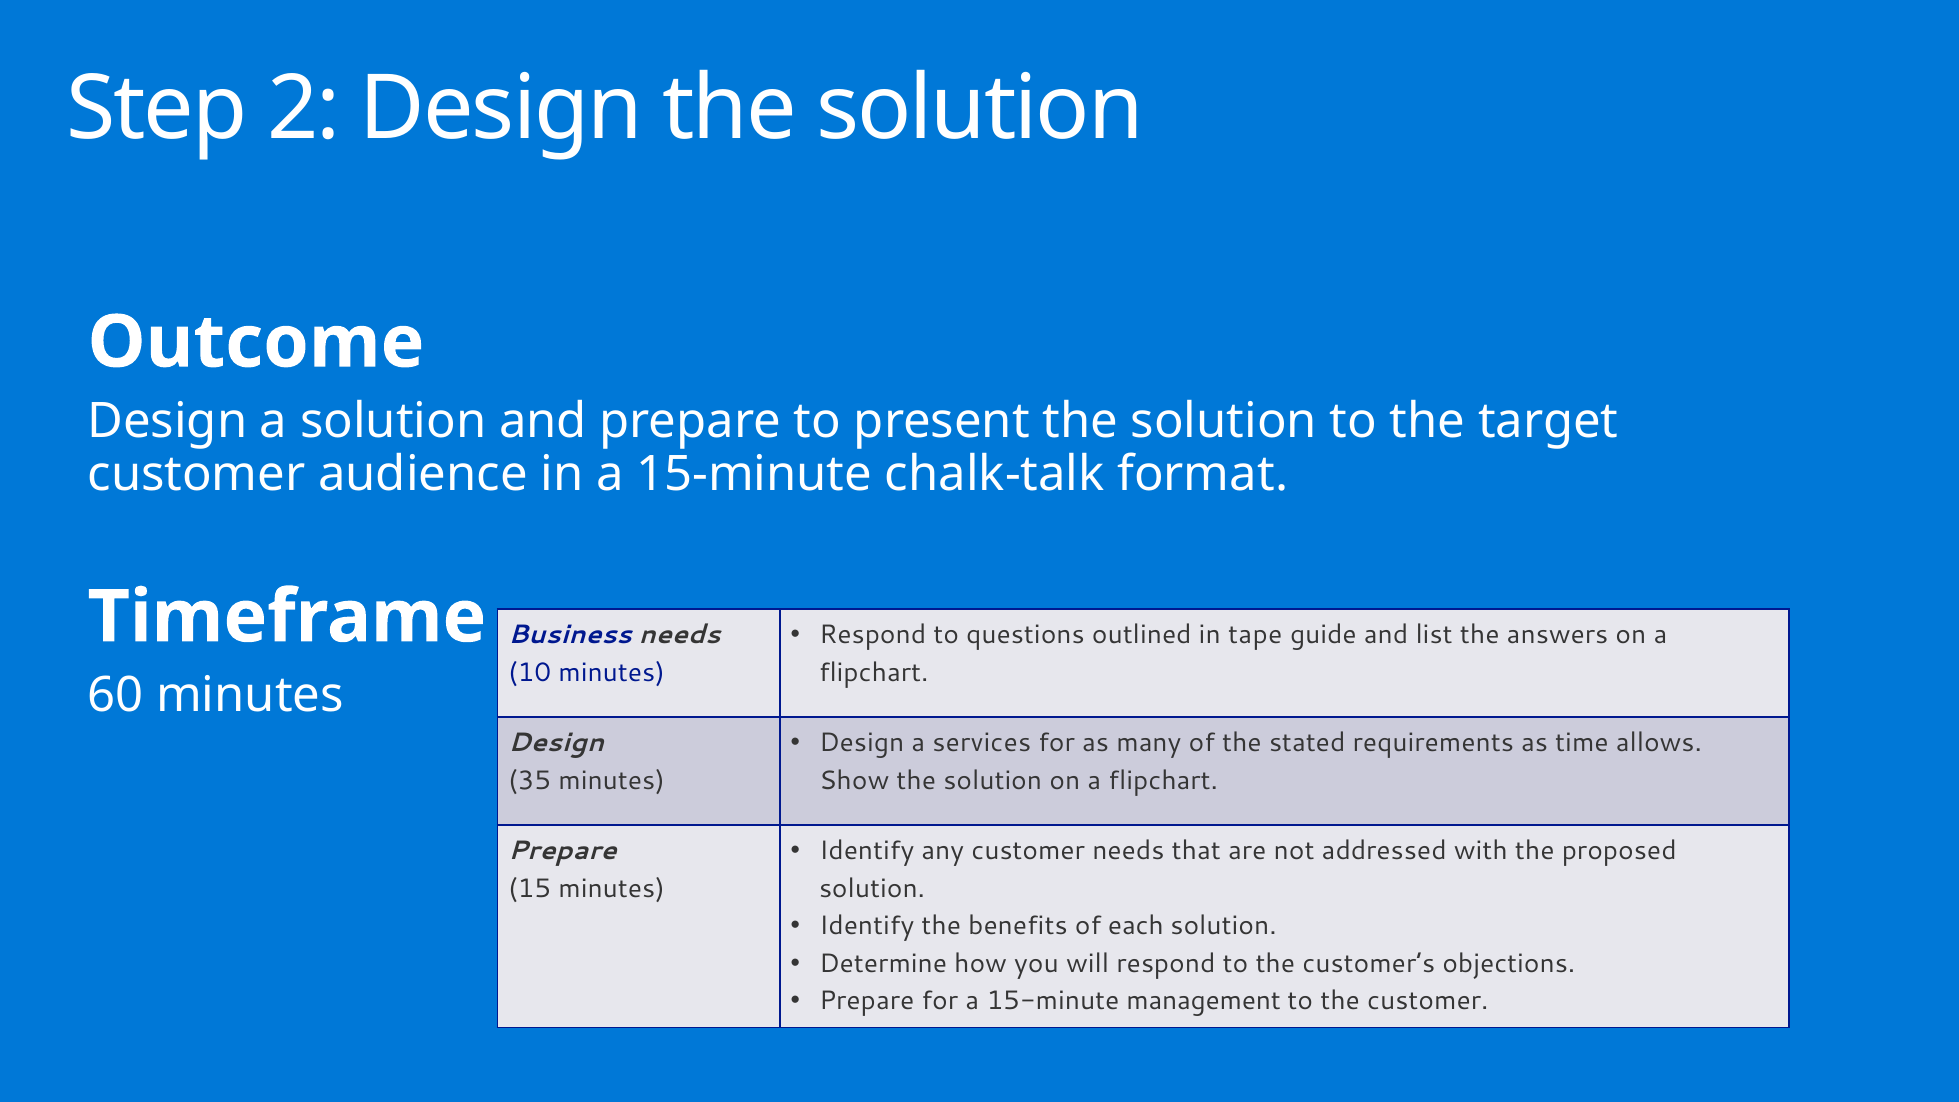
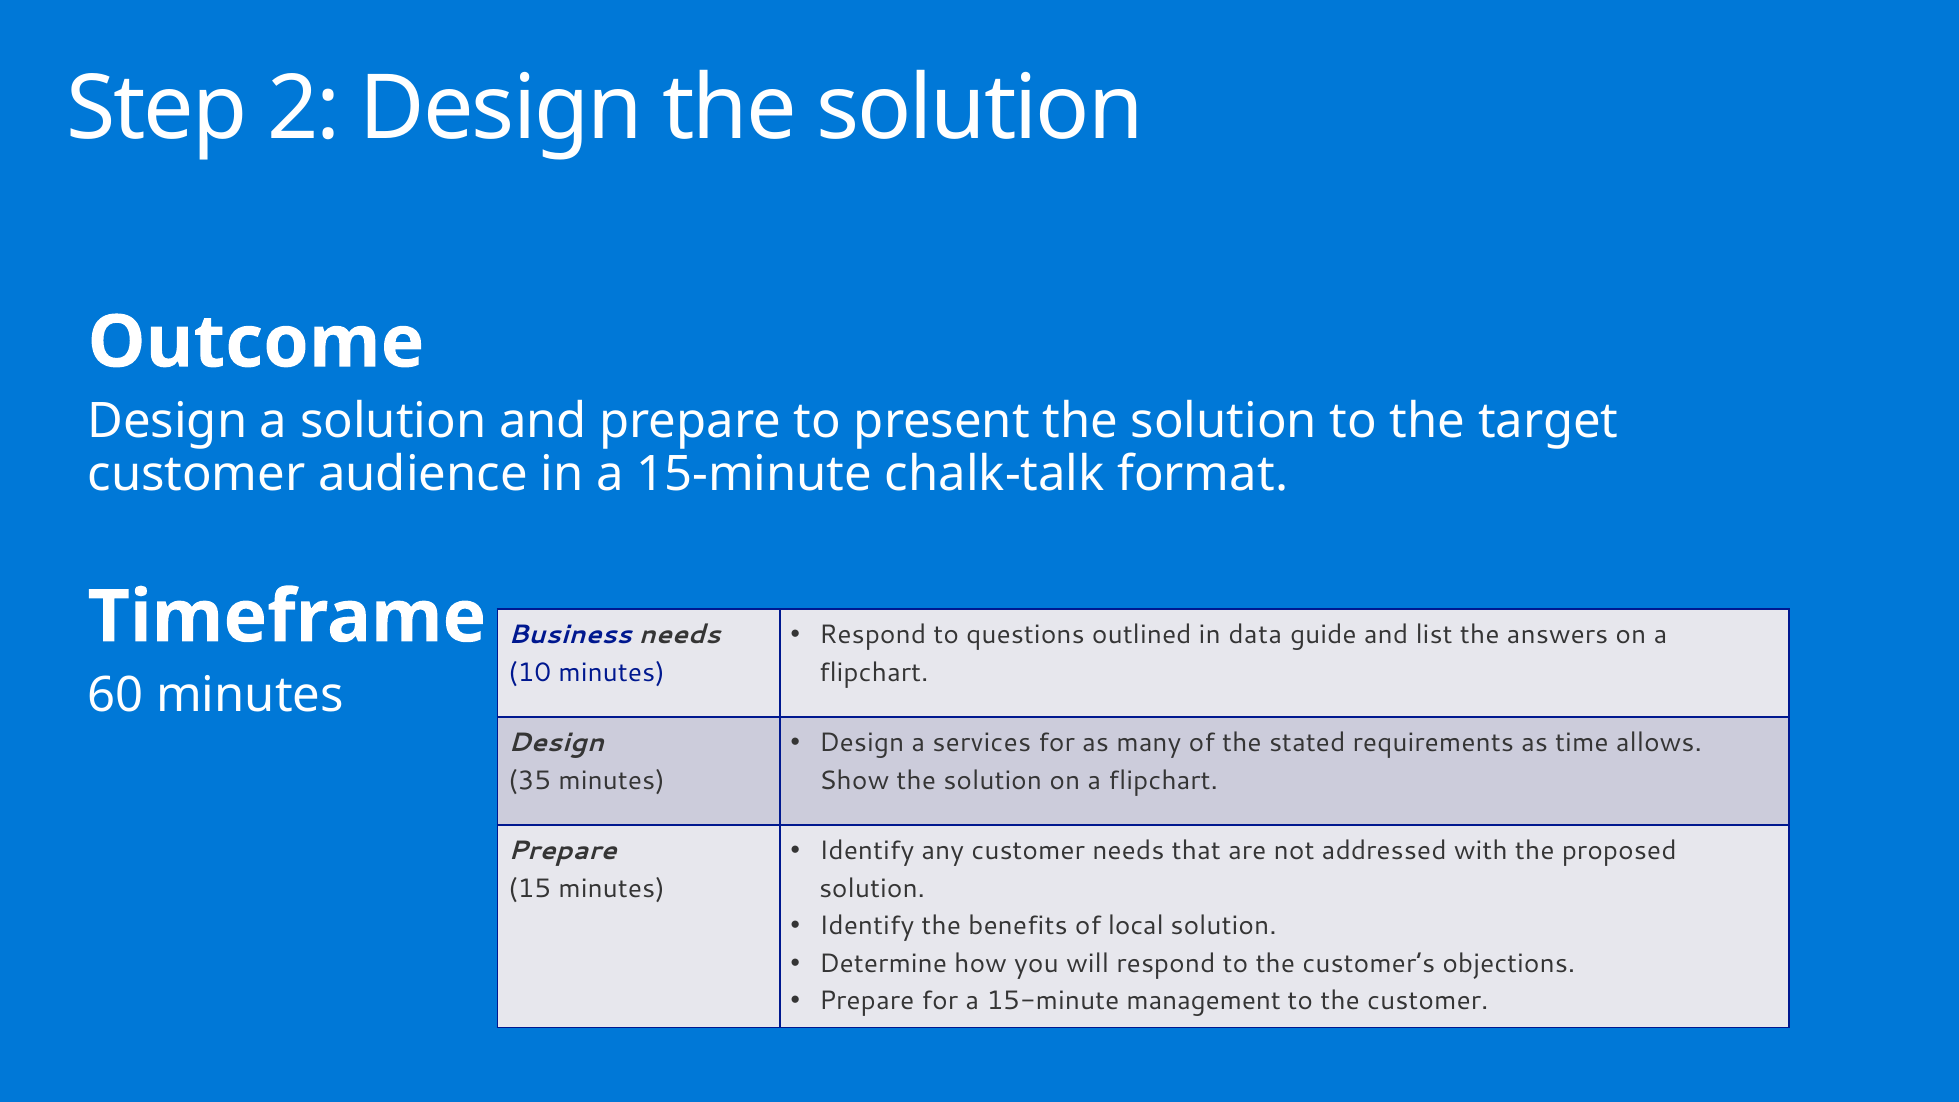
tape: tape -> data
each: each -> local
